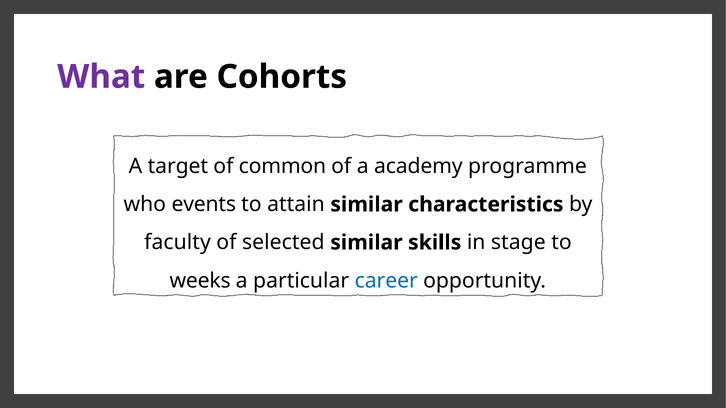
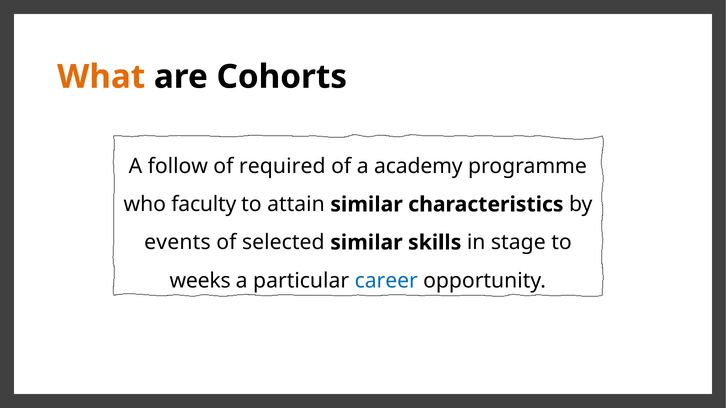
What colour: purple -> orange
target: target -> follow
common: common -> required
events: events -> faculty
faculty: faculty -> events
